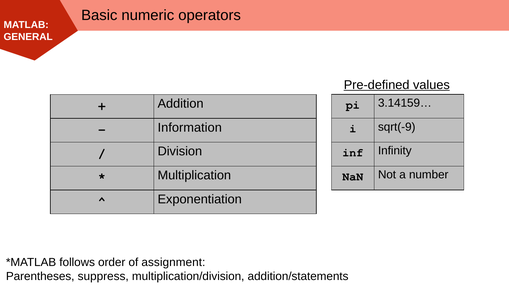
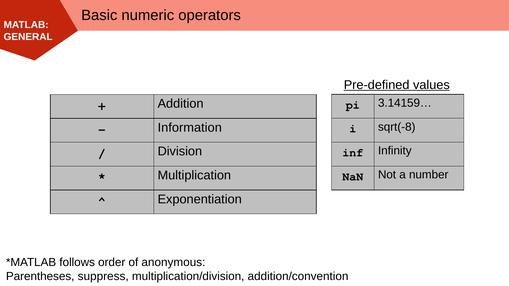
sqrt(-9: sqrt(-9 -> sqrt(-8
assignment: assignment -> anonymous
addition/statements: addition/statements -> addition/convention
